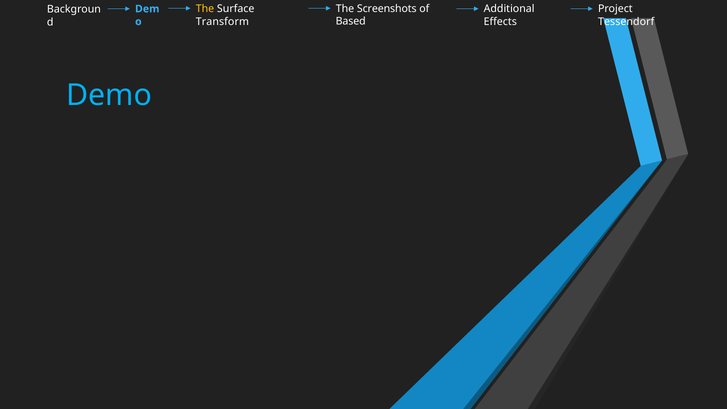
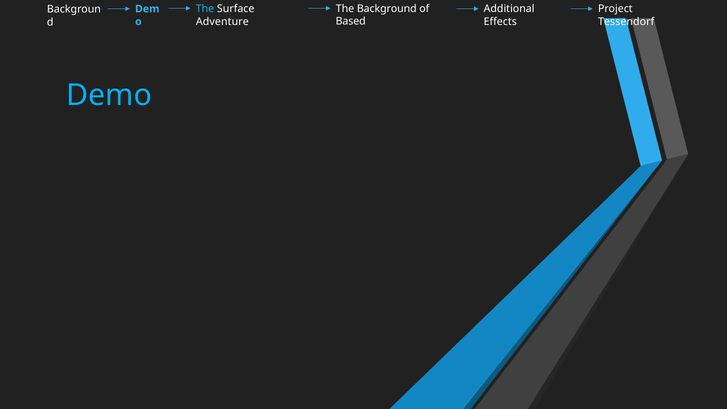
Screenshots: Screenshots -> Background
The at (205, 9) colour: yellow -> light blue
Transform: Transform -> Adventure
